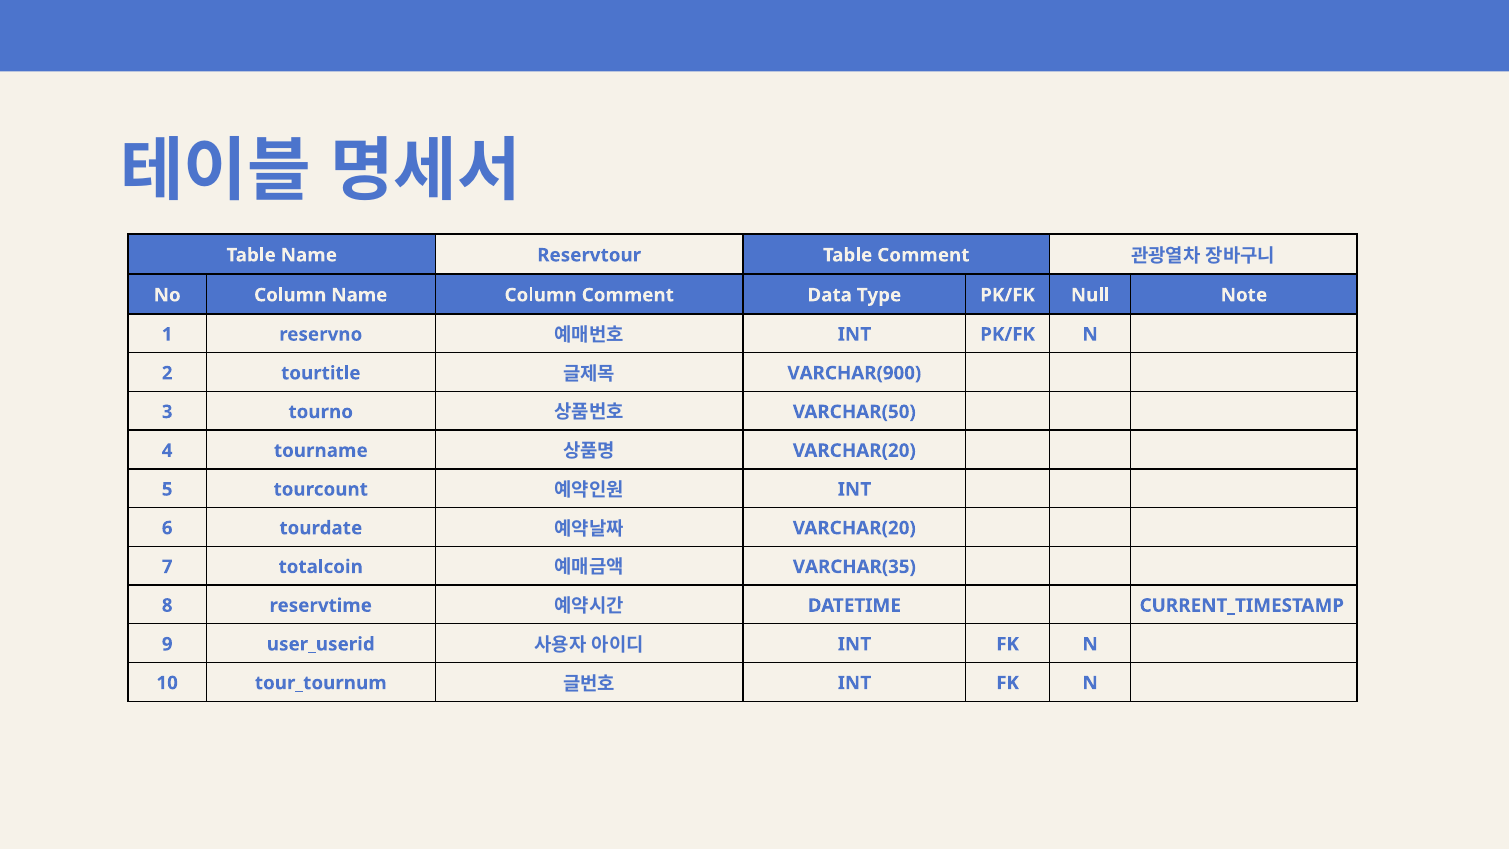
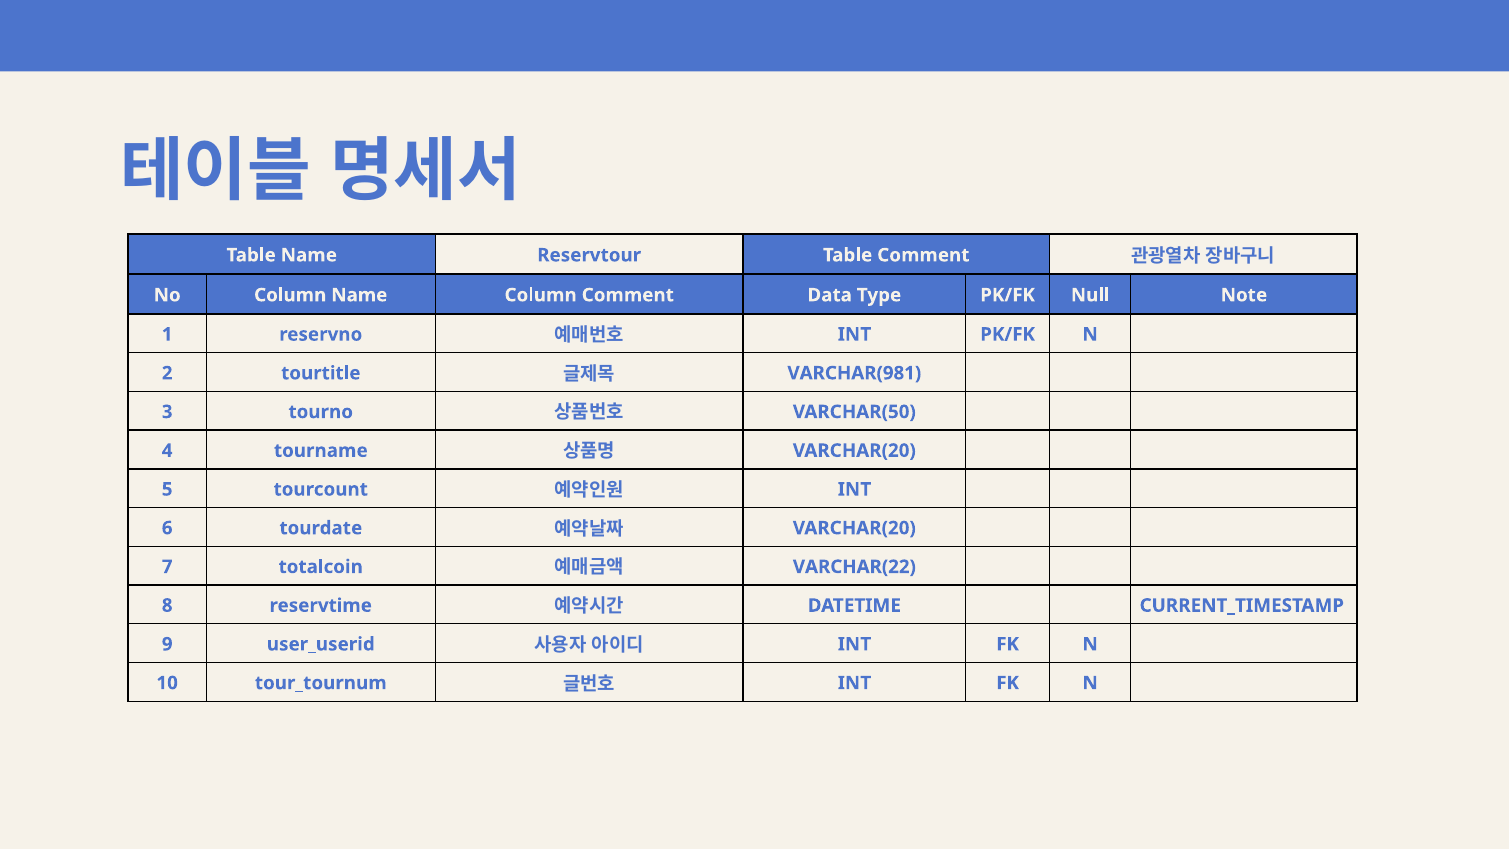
VARCHAR(900: VARCHAR(900 -> VARCHAR(981
VARCHAR(35: VARCHAR(35 -> VARCHAR(22
